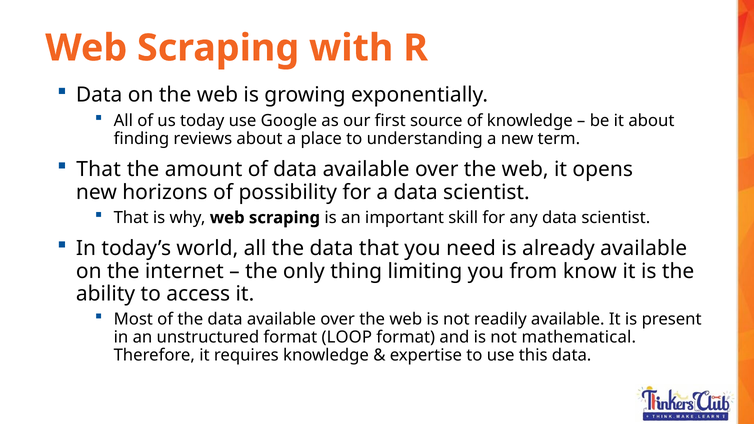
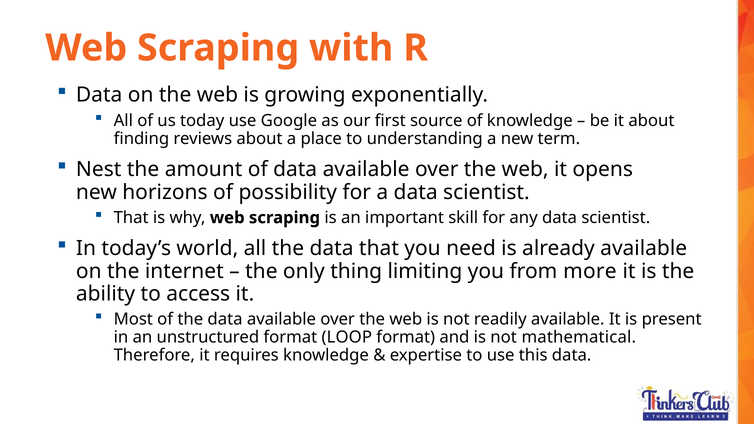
That at (99, 170): That -> Nest
know: know -> more
